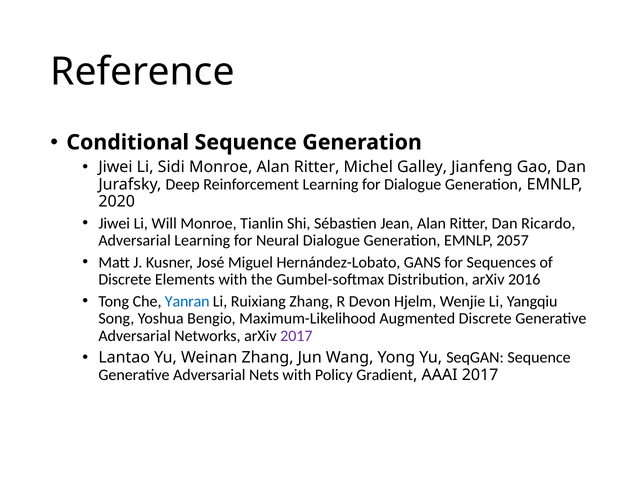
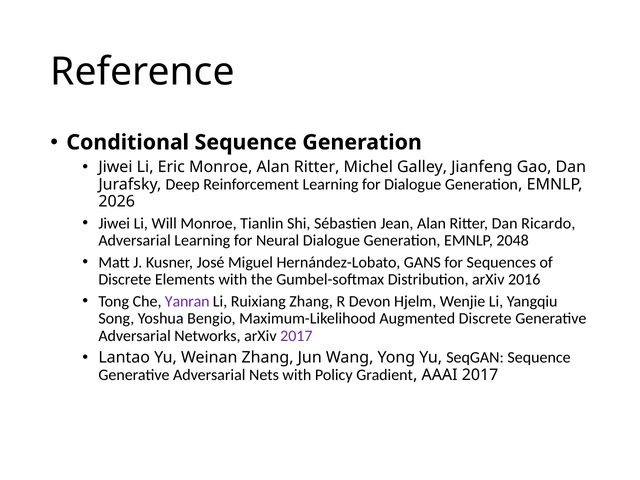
Sidi: Sidi -> Eric
2020: 2020 -> 2026
2057: 2057 -> 2048
Yanran colour: blue -> purple
